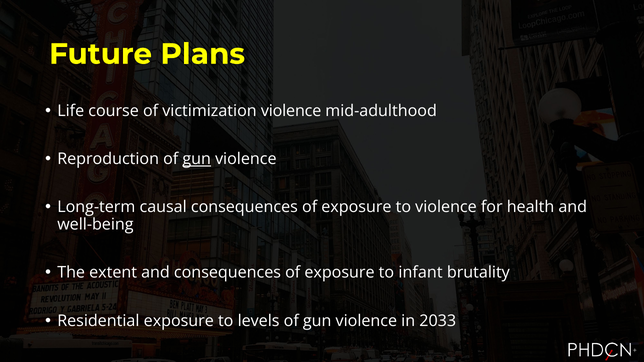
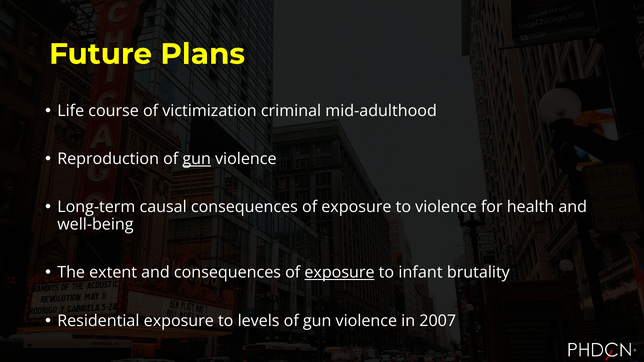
victimization violence: violence -> criminal
exposure at (340, 273) underline: none -> present
2033: 2033 -> 2007
